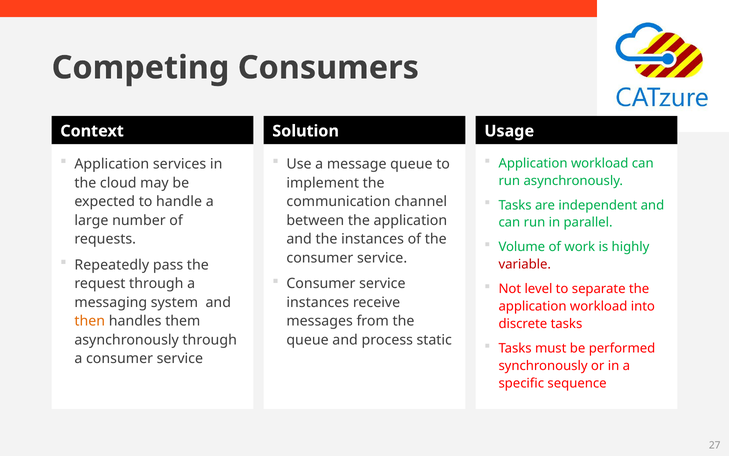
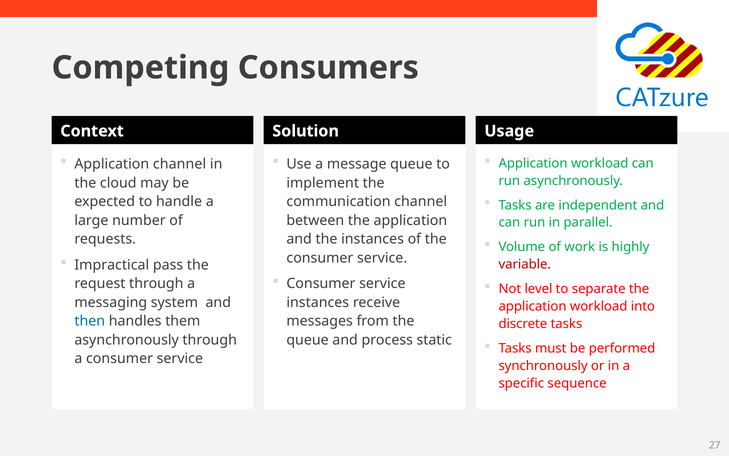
Application services: services -> channel
Repeatedly: Repeatedly -> Impractical
then colour: orange -> blue
